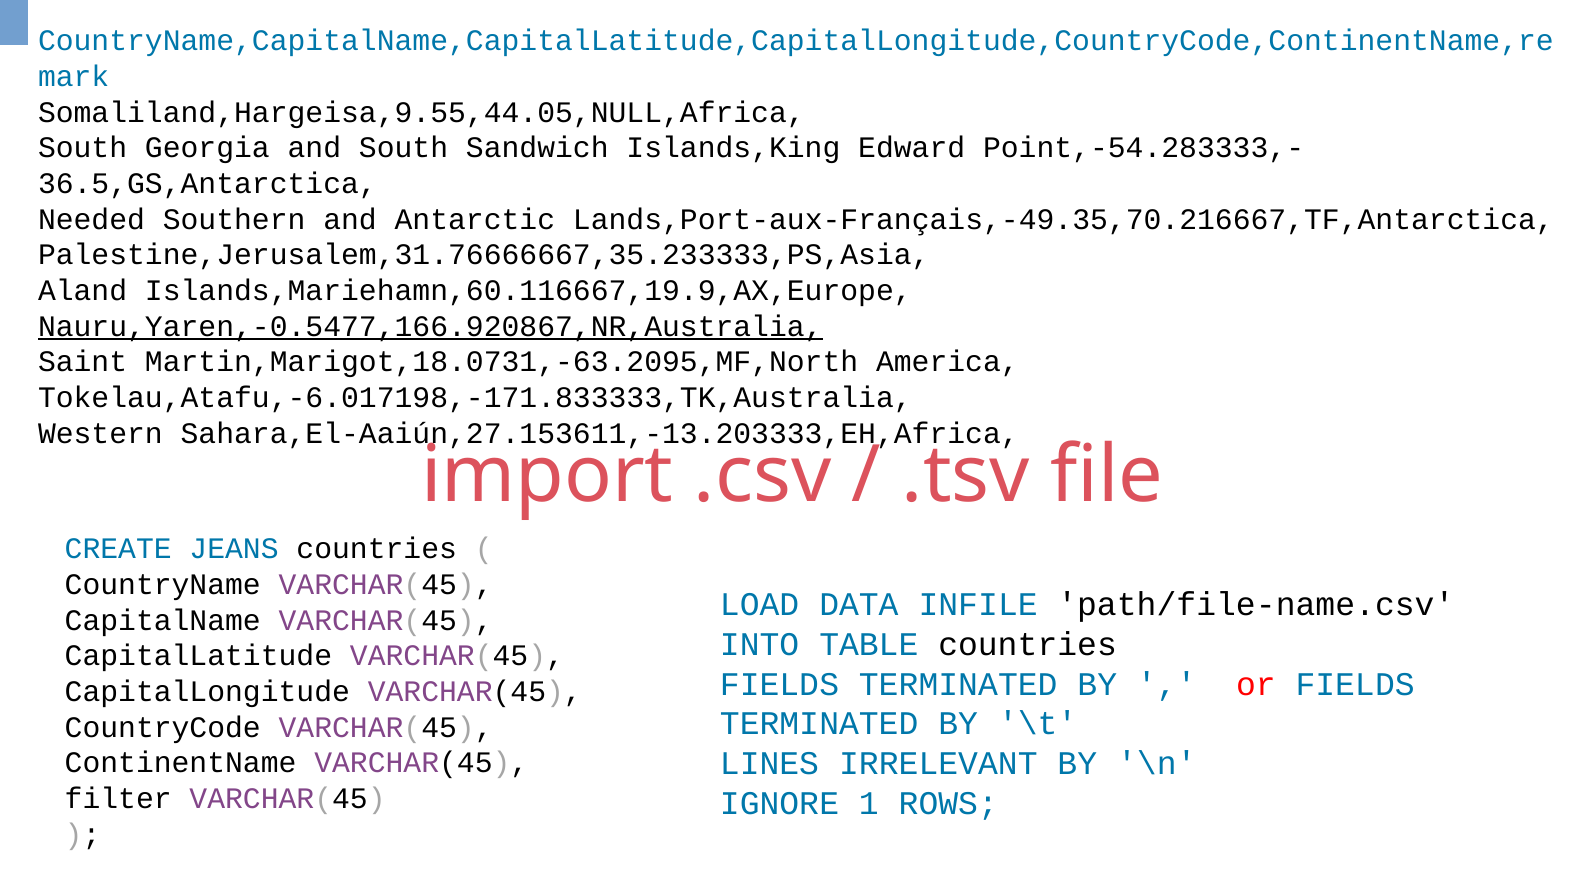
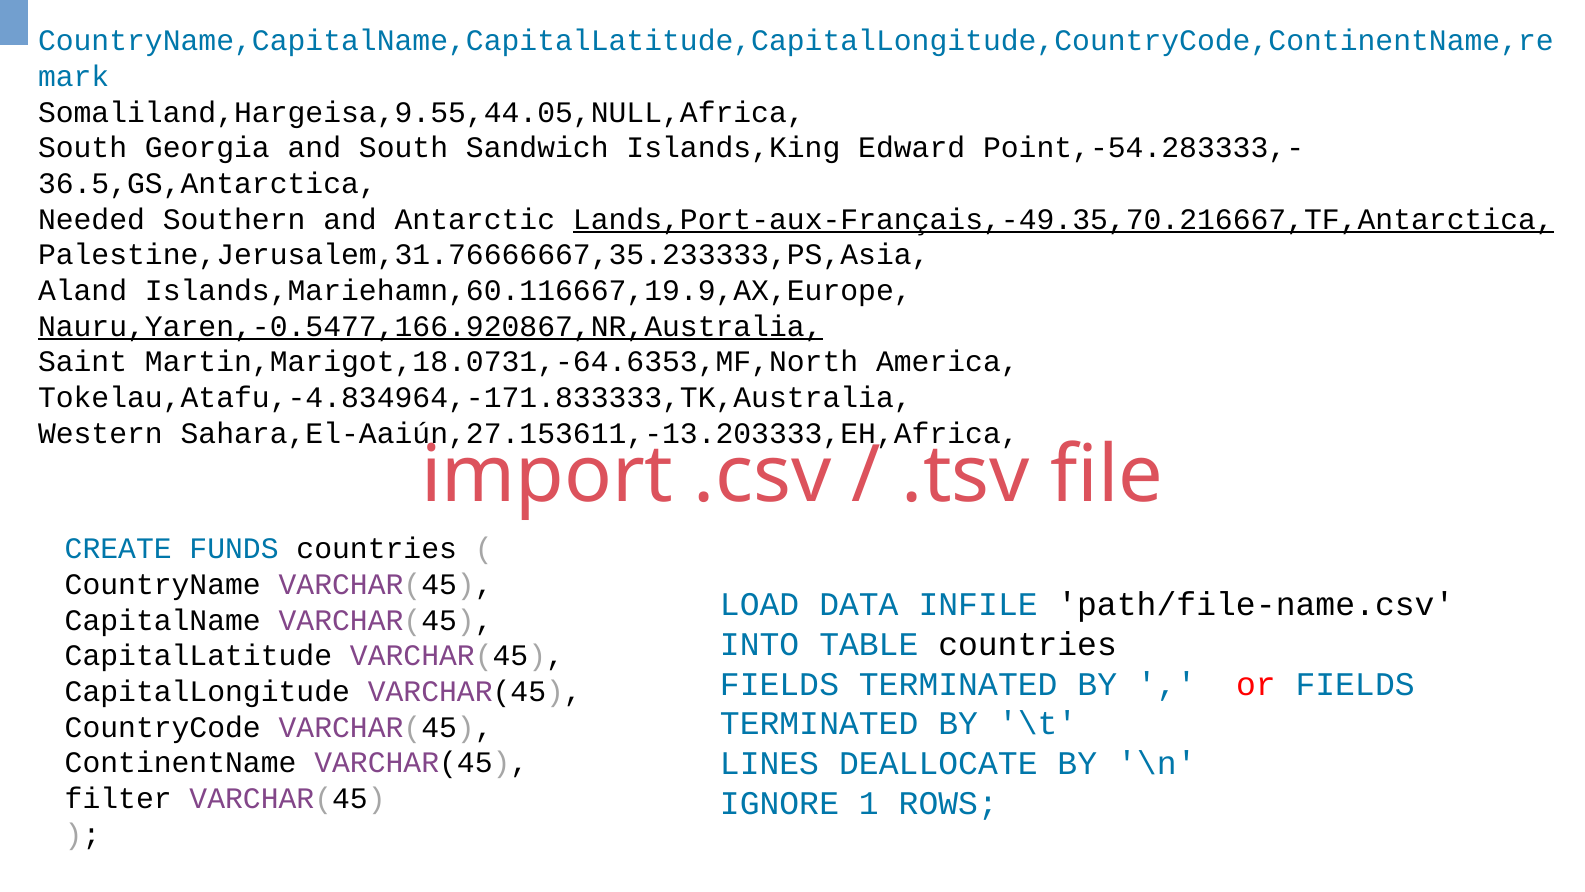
Lands,Port-aux-Français,-49.35,70.216667,TF,Antarctica underline: none -> present
Martin,Marigot,18.0731,-63.2095,MF,North: Martin,Marigot,18.0731,-63.2095,MF,North -> Martin,Marigot,18.0731,-64.6353,MF,North
Tokelau,Atafu,-6.017198,-171.833333,TK,Australia: Tokelau,Atafu,-6.017198,-171.833333,TK,Australia -> Tokelau,Atafu,-4.834964,-171.833333,TK,Australia
JEANS: JEANS -> FUNDS
IRRELEVANT: IRRELEVANT -> DEALLOCATE
